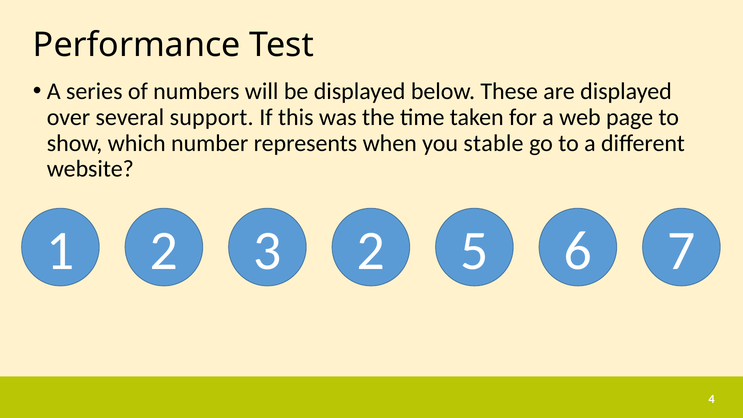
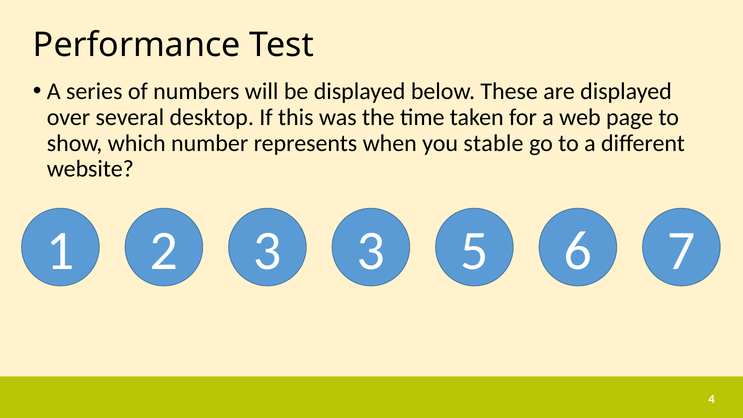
support: support -> desktop
3 2: 2 -> 3
